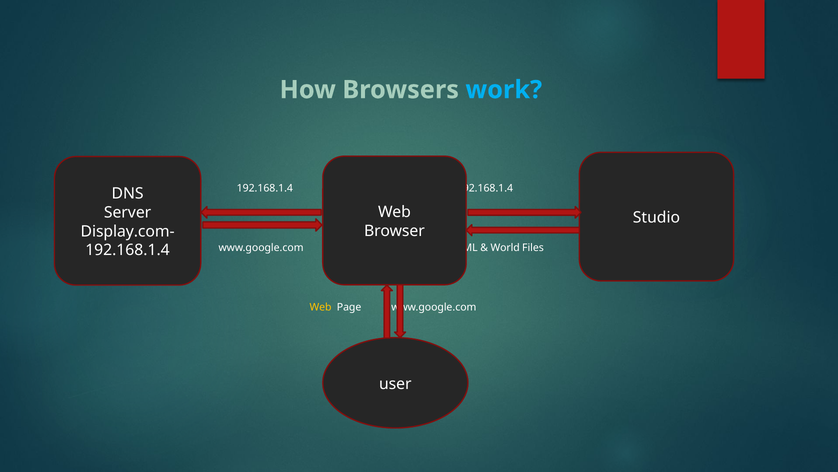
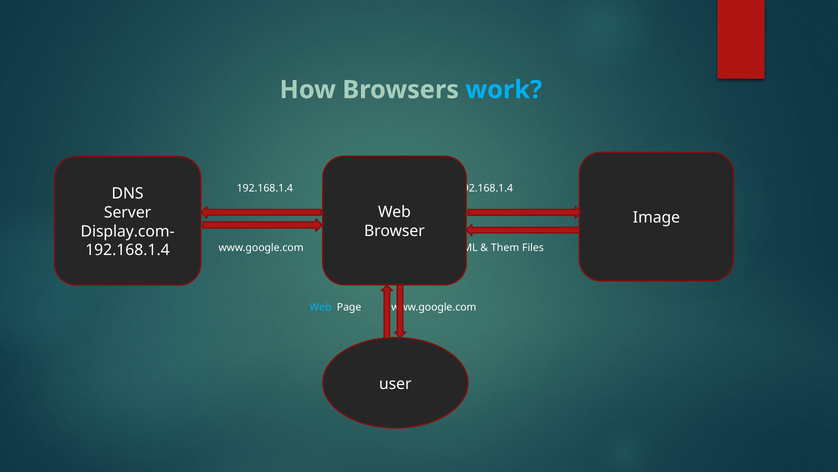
Studio: Studio -> Image
World: World -> Them
Web at (320, 307) colour: yellow -> light blue
